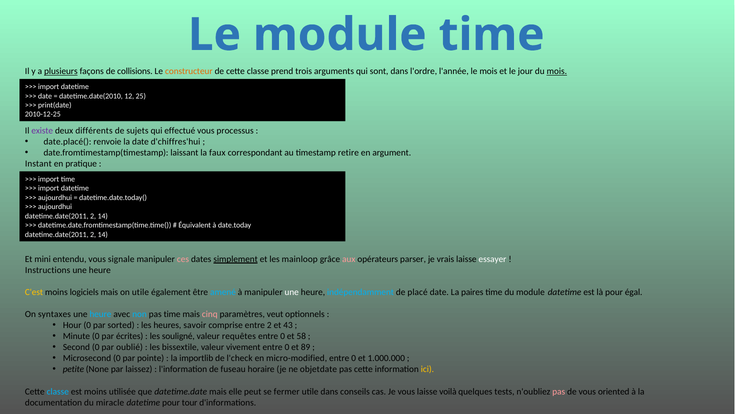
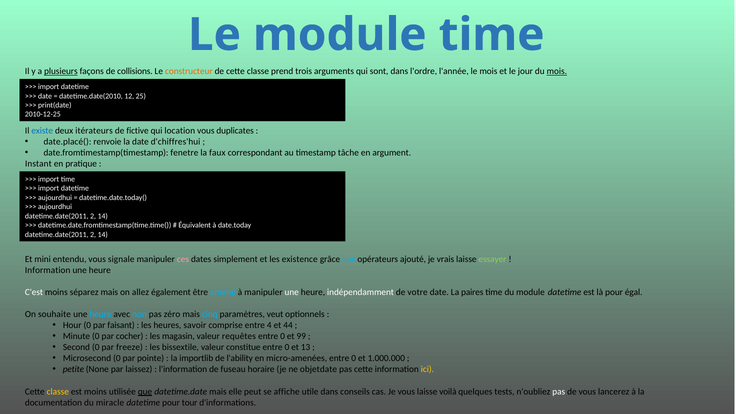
existe colour: purple -> blue
différents: différents -> itérateurs
sujets: sujets -> fictive
effectué: effectué -> location
processus: processus -> duplicates
laissant: laissant -> fenetre
retire: retire -> tâche
simplement underline: present -> none
mainloop: mainloop -> existence
aux colour: pink -> light blue
parser: parser -> ajouté
essayer colour: white -> light green
Instructions at (48, 270): Instructions -> Information
C'est colour: yellow -> white
logiciels: logiciels -> séparez
on utile: utile -> allez
indépendamment colour: light blue -> white
placé: placé -> votre
syntaxes: syntaxes -> souhaite
pas time: time -> zéro
cinq colour: pink -> light blue
sorted: sorted -> faisant
entre 2: 2 -> 4
43: 43 -> 44
écrites: écrites -> cocher
souligné: souligné -> magasin
58: 58 -> 99
oublié: oublié -> freeze
vivement: vivement -> constitue
89: 89 -> 13
l'check: l'check -> l'ability
micro-modified: micro-modified -> micro-amenées
classe at (58, 392) colour: light blue -> yellow
que underline: none -> present
fermer: fermer -> affiche
pas at (559, 392) colour: pink -> white
oriented: oriented -> lancerez
